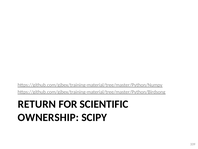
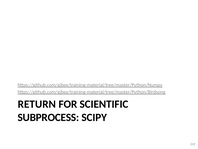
OWNERSHIP: OWNERSHIP -> SUBPROCESS
